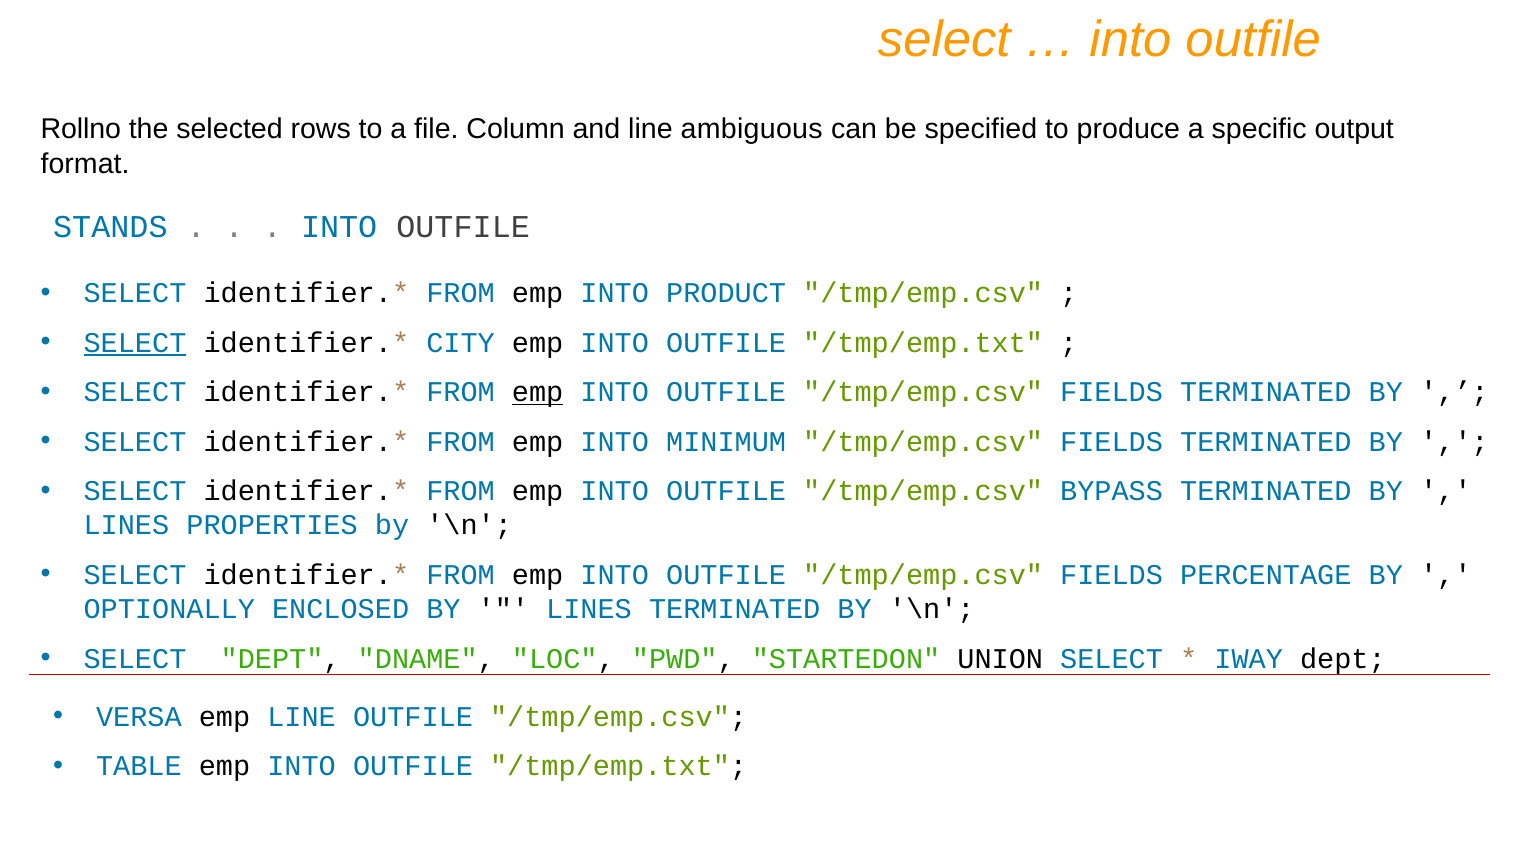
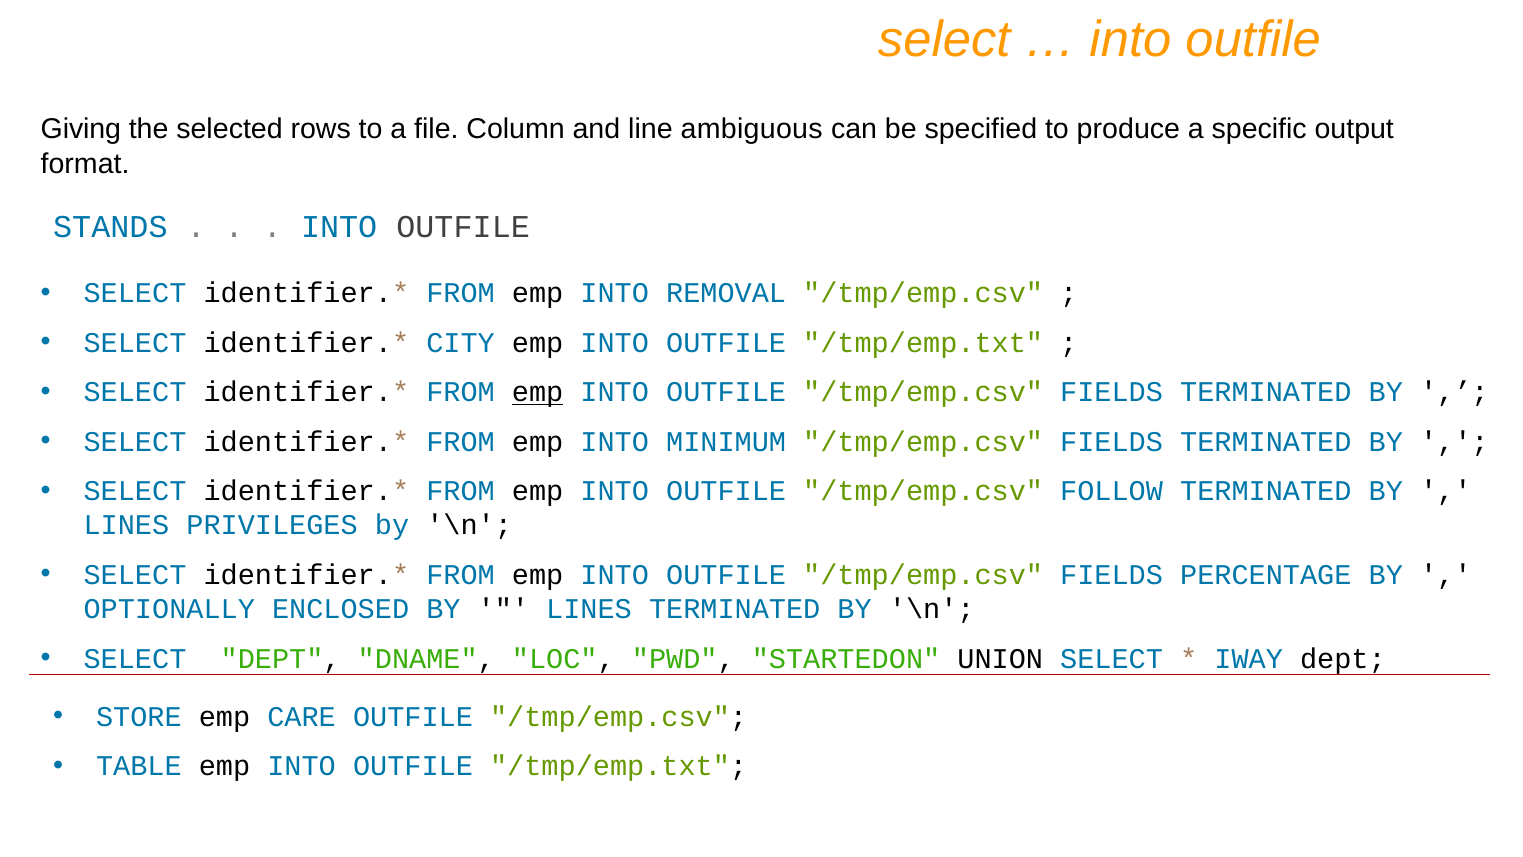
Rollno: Rollno -> Giving
PRODUCT: PRODUCT -> REMOVAL
SELECT at (135, 343) underline: present -> none
BYPASS: BYPASS -> FOLLOW
PROPERTIES: PROPERTIES -> PRIVILEGES
VERSA: VERSA -> STORE
emp LINE: LINE -> CARE
